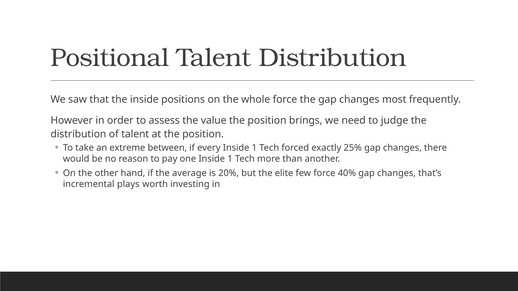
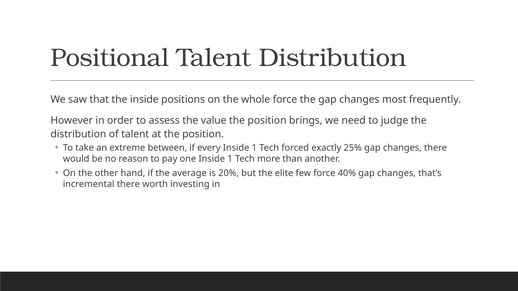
incremental plays: plays -> there
